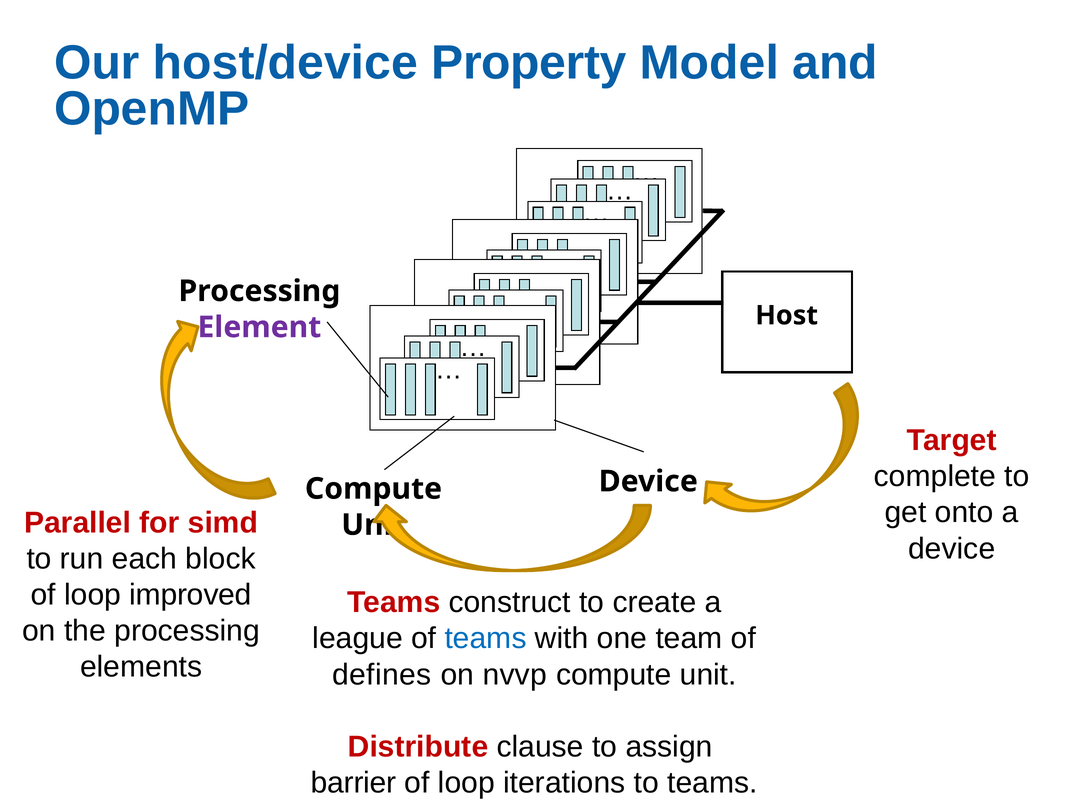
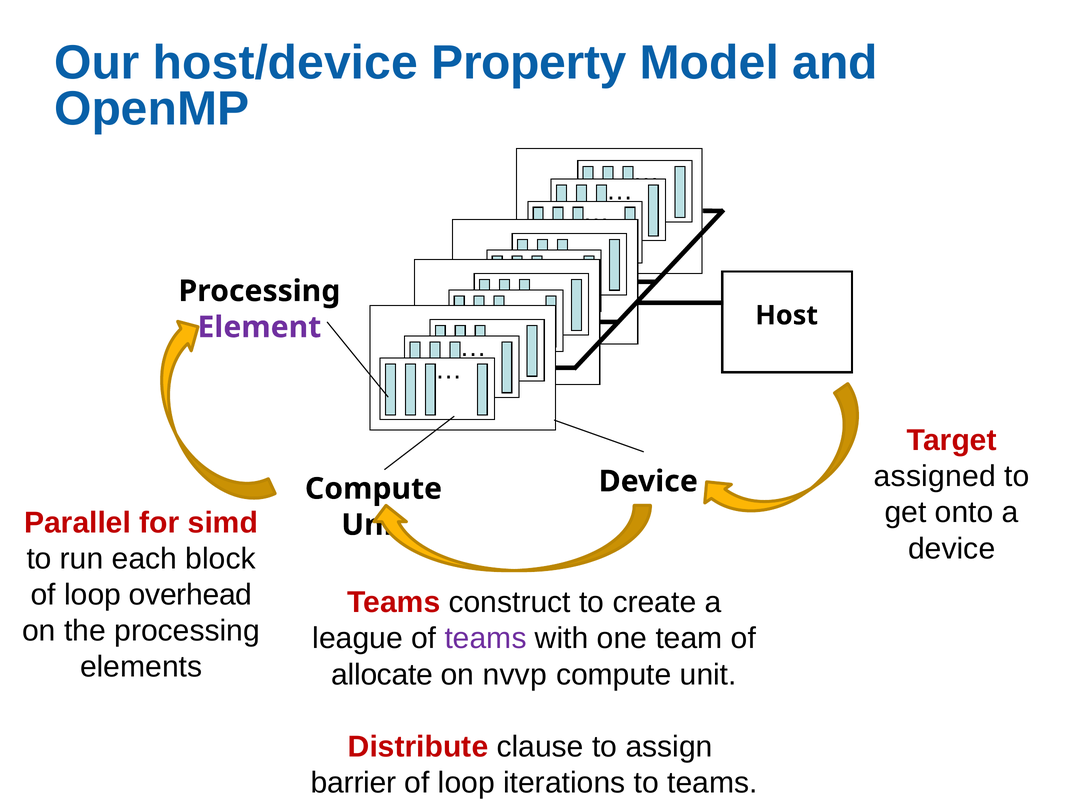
complete: complete -> assigned
improved: improved -> overhead
teams at (486, 639) colour: blue -> purple
defines: defines -> allocate
